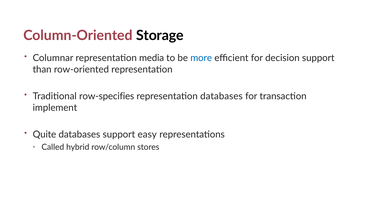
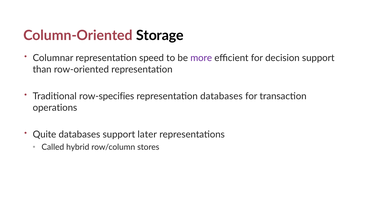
media: media -> speed
more colour: blue -> purple
implement: implement -> operations
easy: easy -> later
